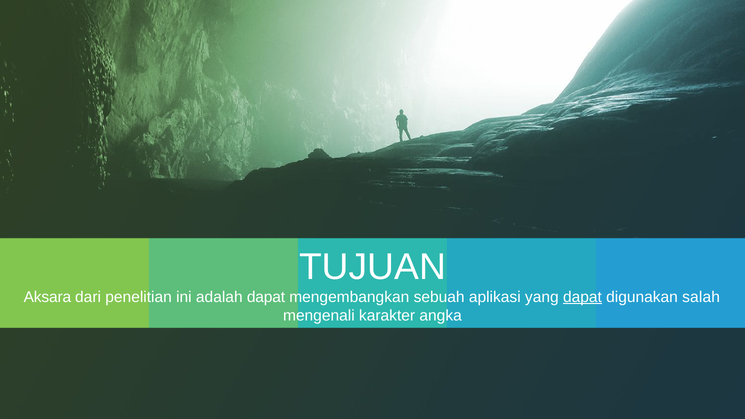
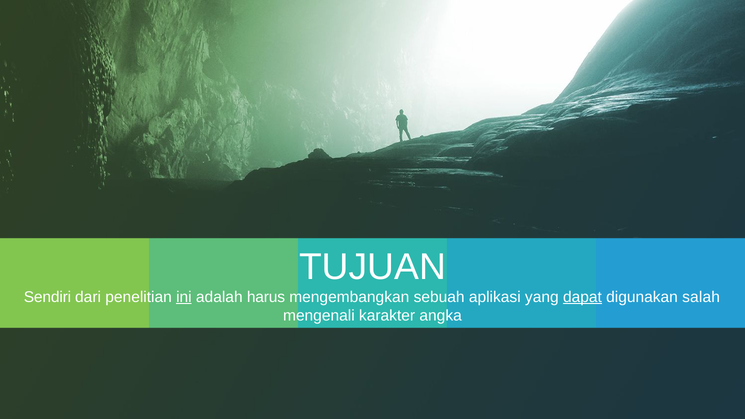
Aksara: Aksara -> Sendiri
ini underline: none -> present
adalah dapat: dapat -> harus
